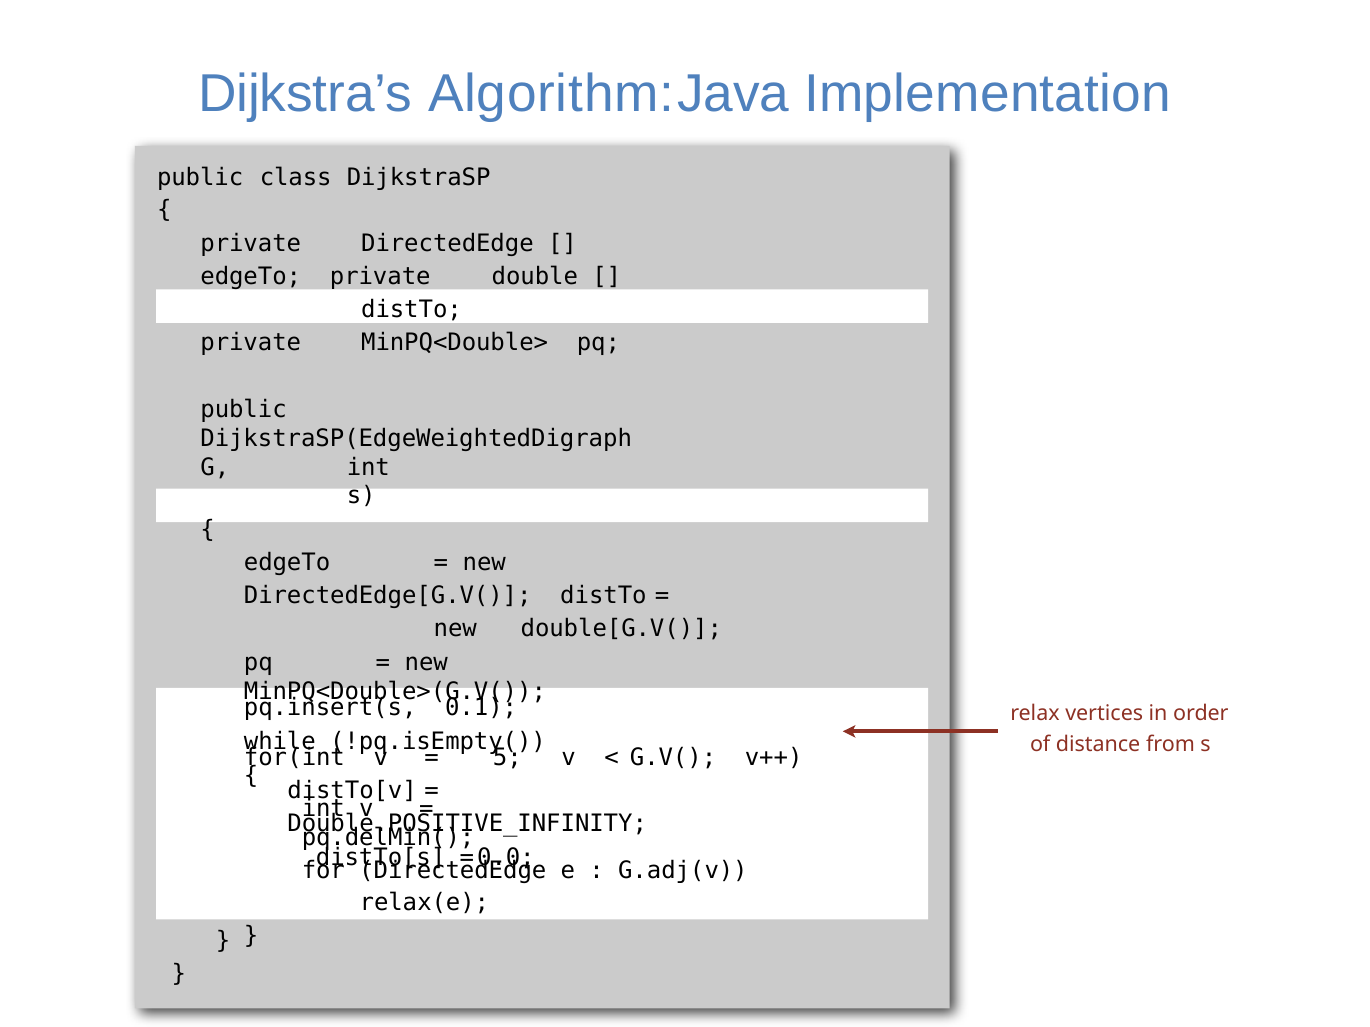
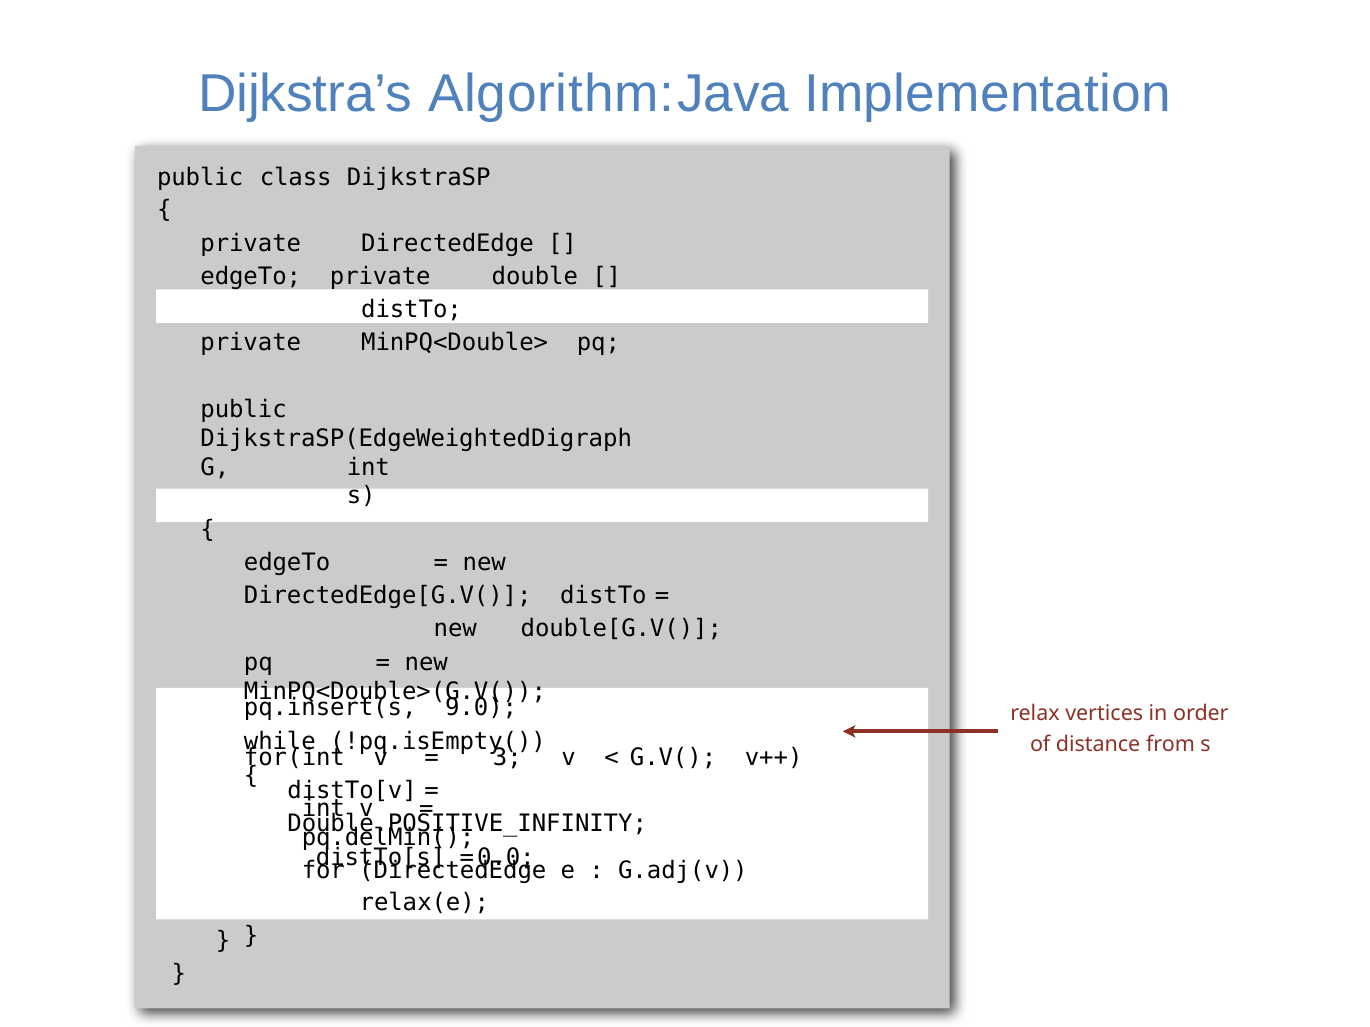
0.1: 0.1 -> 9.0
5: 5 -> 3
